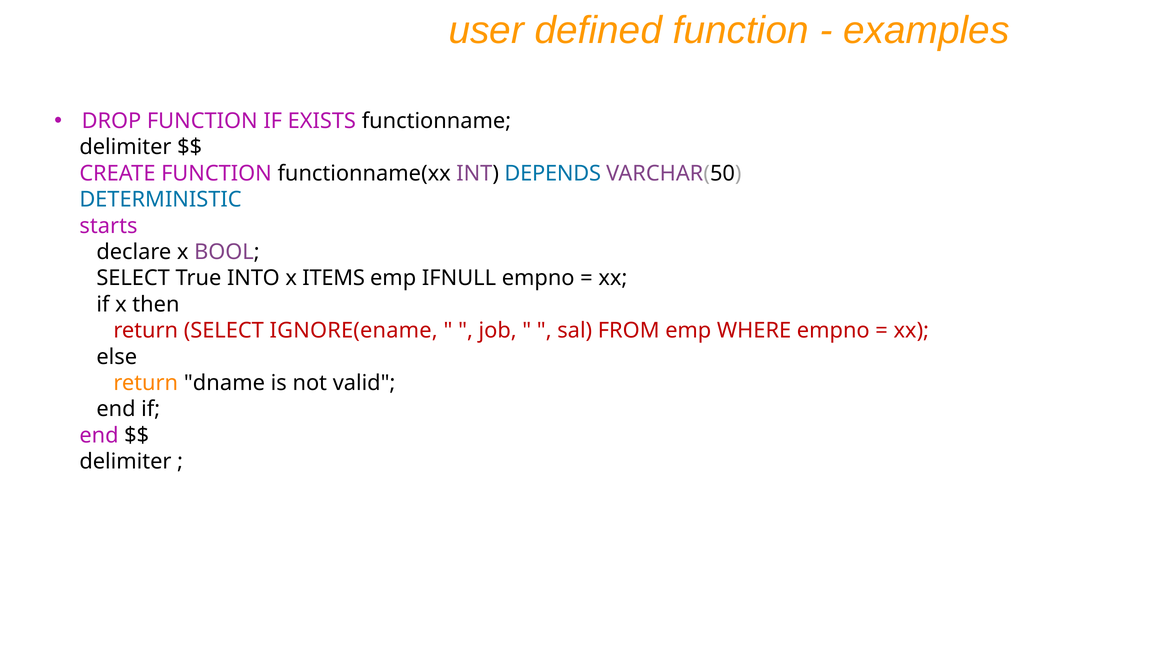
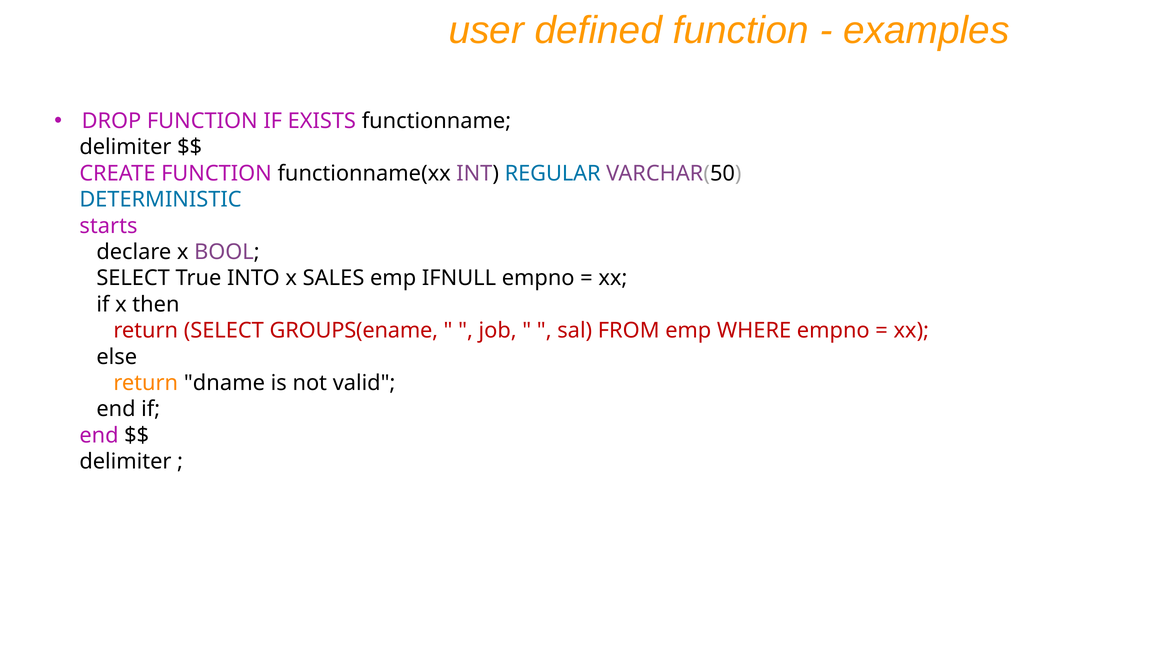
DEPENDS: DEPENDS -> REGULAR
ITEMS: ITEMS -> SALES
IGNORE(ename: IGNORE(ename -> GROUPS(ename
